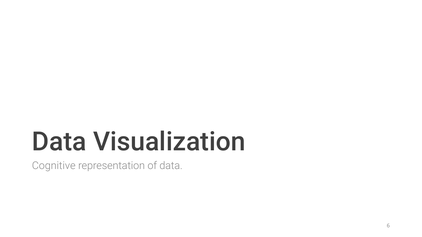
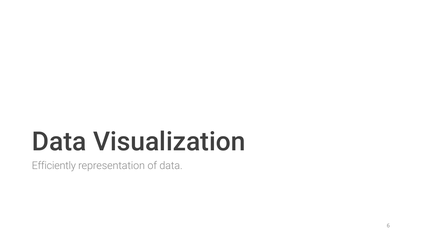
Cognitive: Cognitive -> Efficiently
